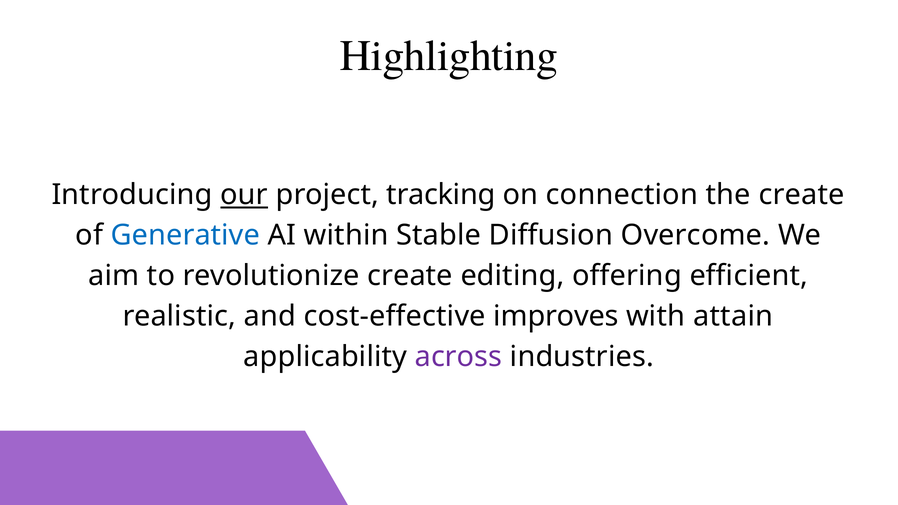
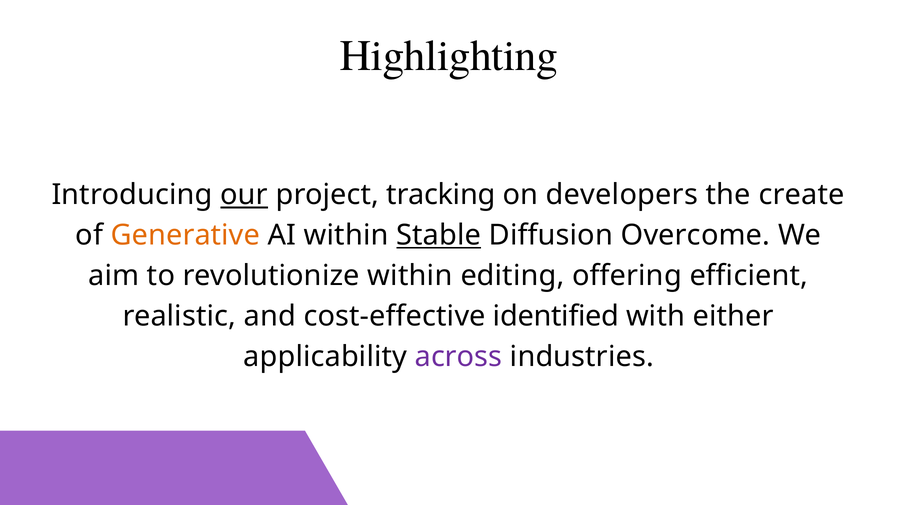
connection: connection -> developers
Generative colour: blue -> orange
Stable underline: none -> present
revolutionize create: create -> within
improves: improves -> identified
attain: attain -> either
